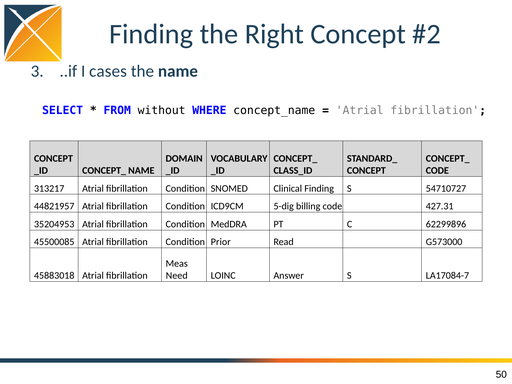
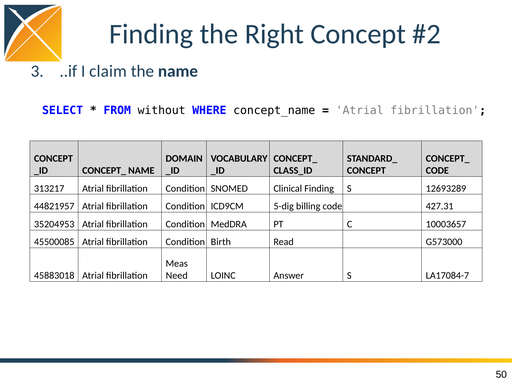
cases: cases -> claim
54710727: 54710727 -> 12693289
62299896: 62299896 -> 10003657
Prior: Prior -> Birth
